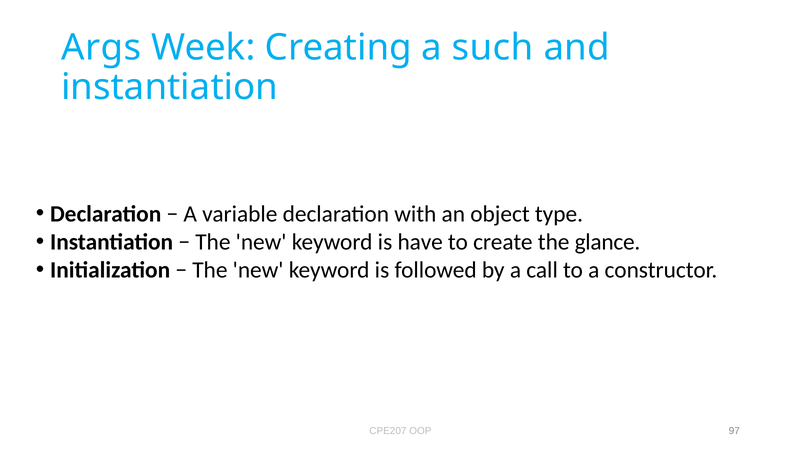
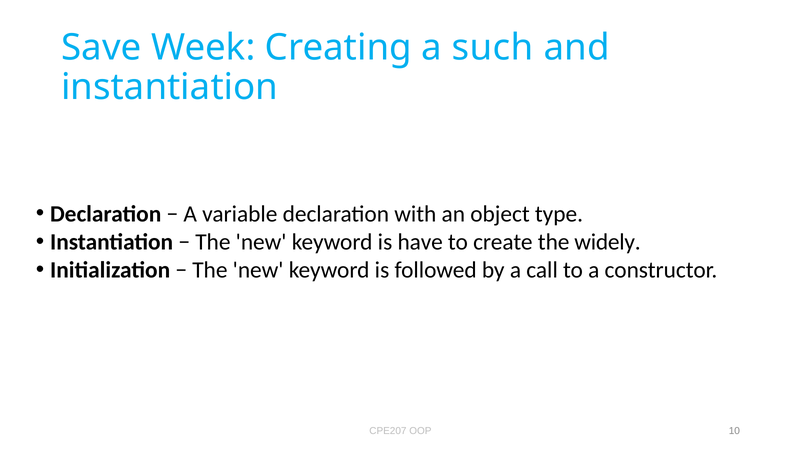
Args: Args -> Save
glance: glance -> widely
97: 97 -> 10
